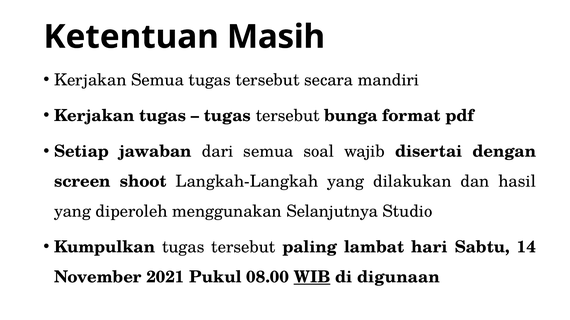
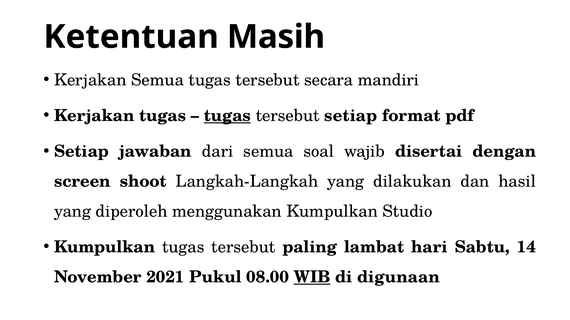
tugas at (227, 116) underline: none -> present
tersebut bunga: bunga -> setiap
menggunakan Selanjutnya: Selanjutnya -> Kumpulkan
